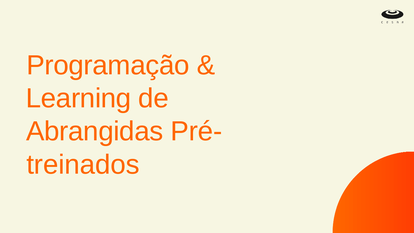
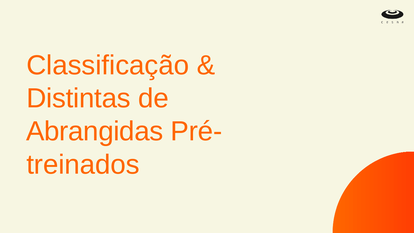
Programação: Programação -> Classificação
Learning: Learning -> Distintas
